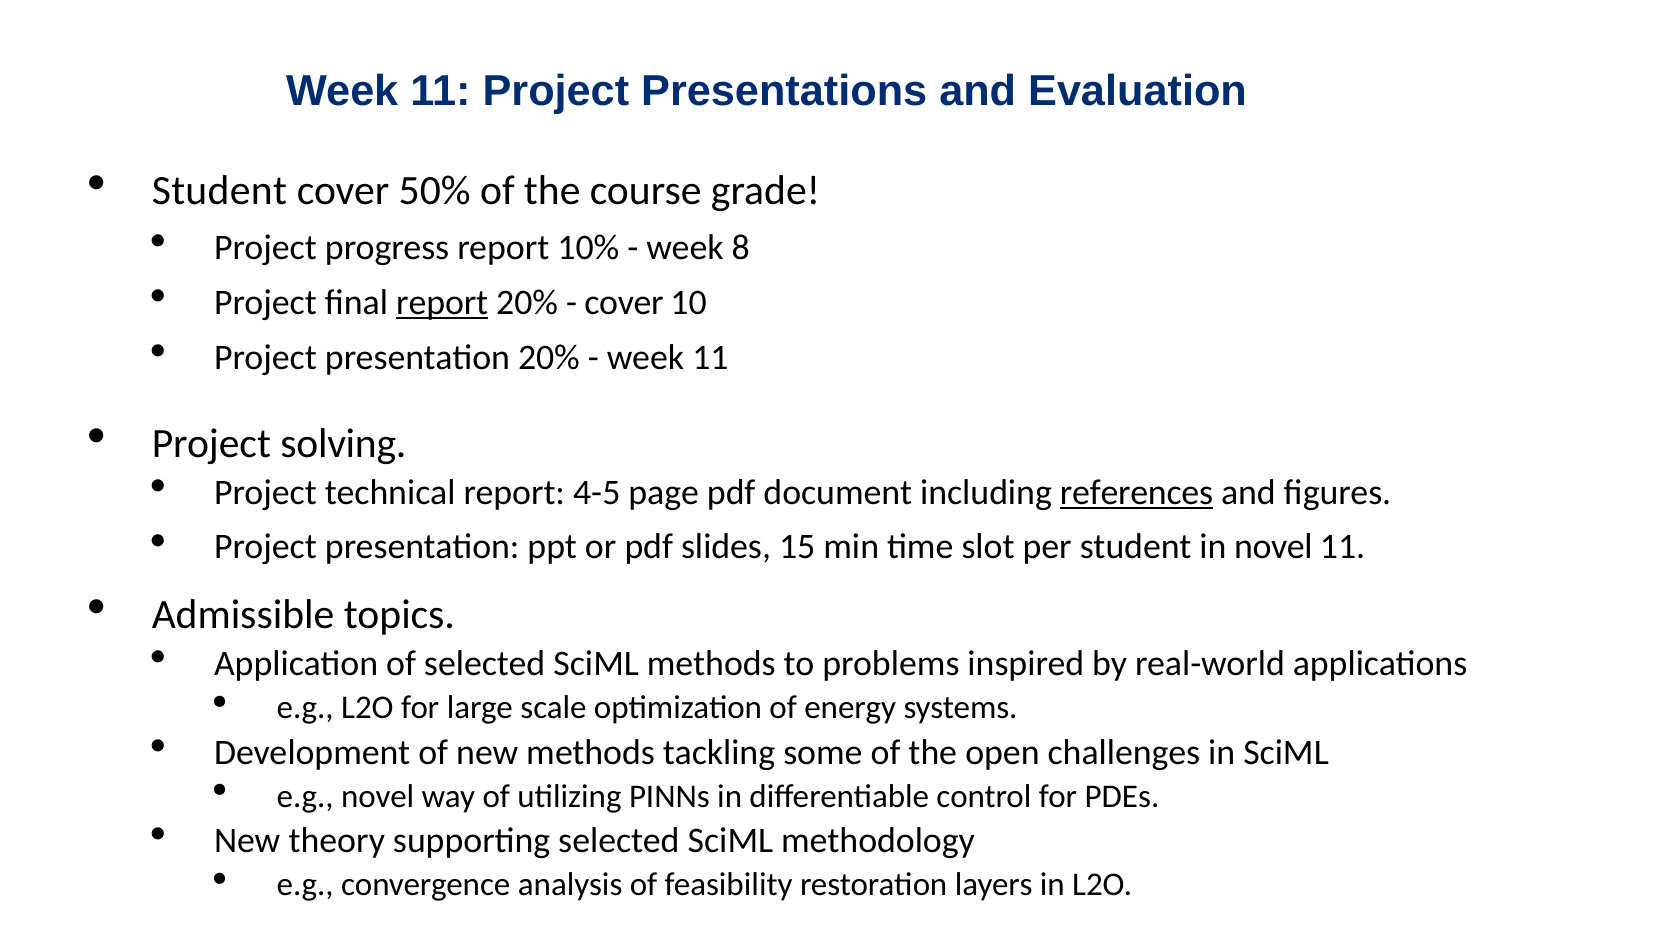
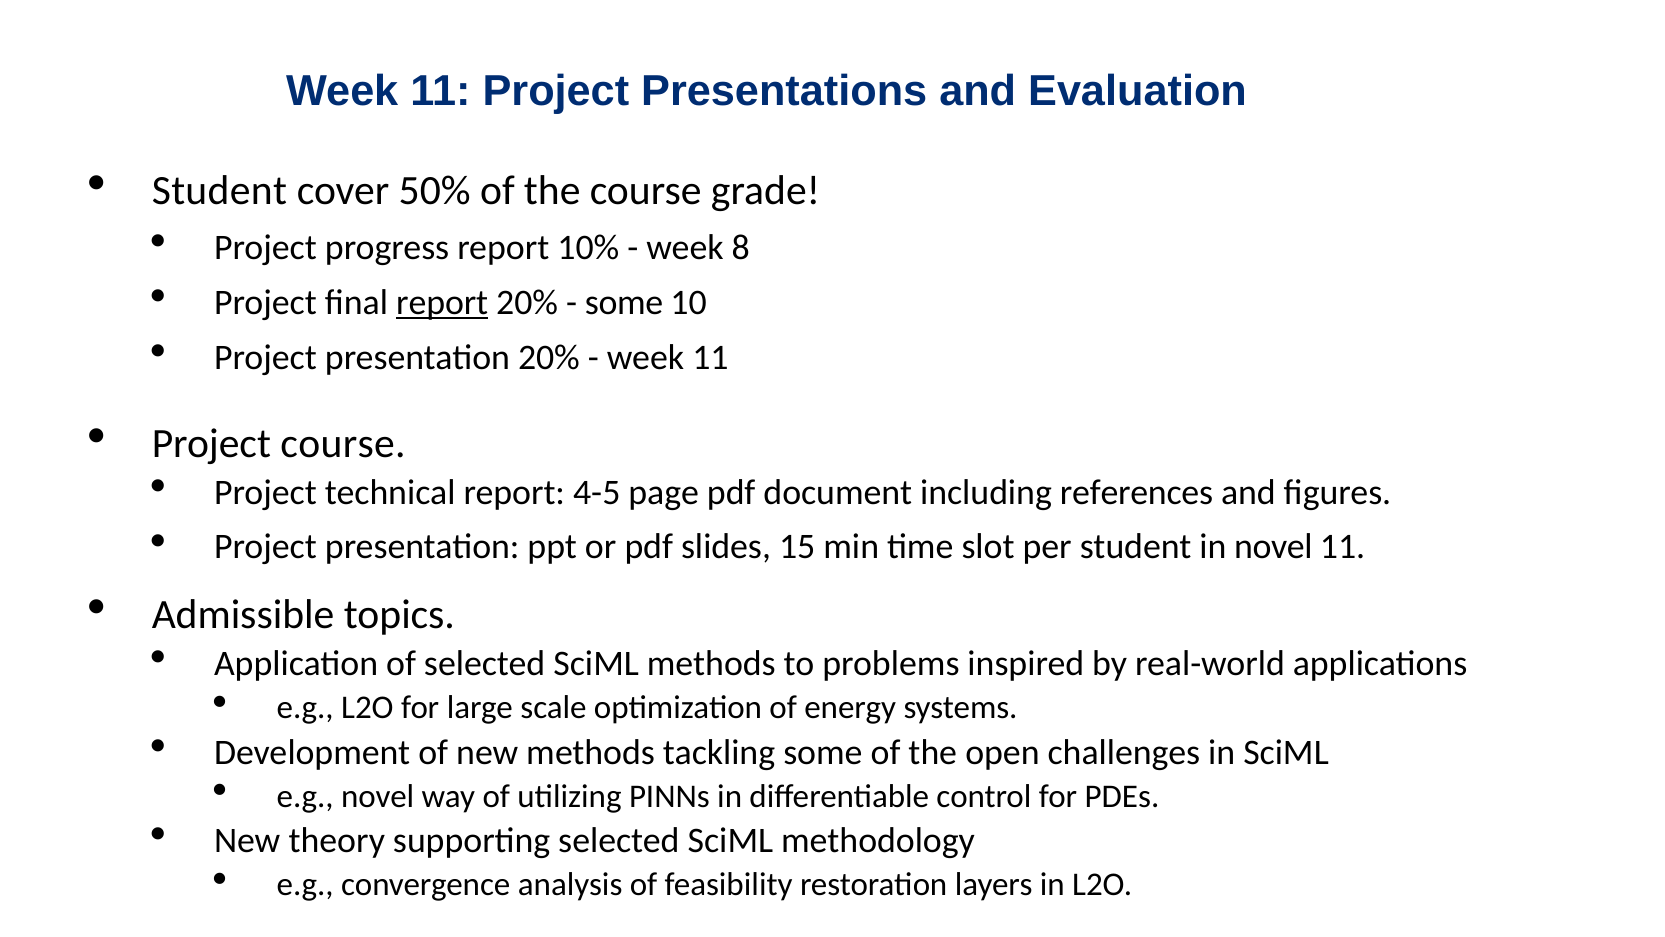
cover at (624, 302): cover -> some
Project solving: solving -> course
references underline: present -> none
